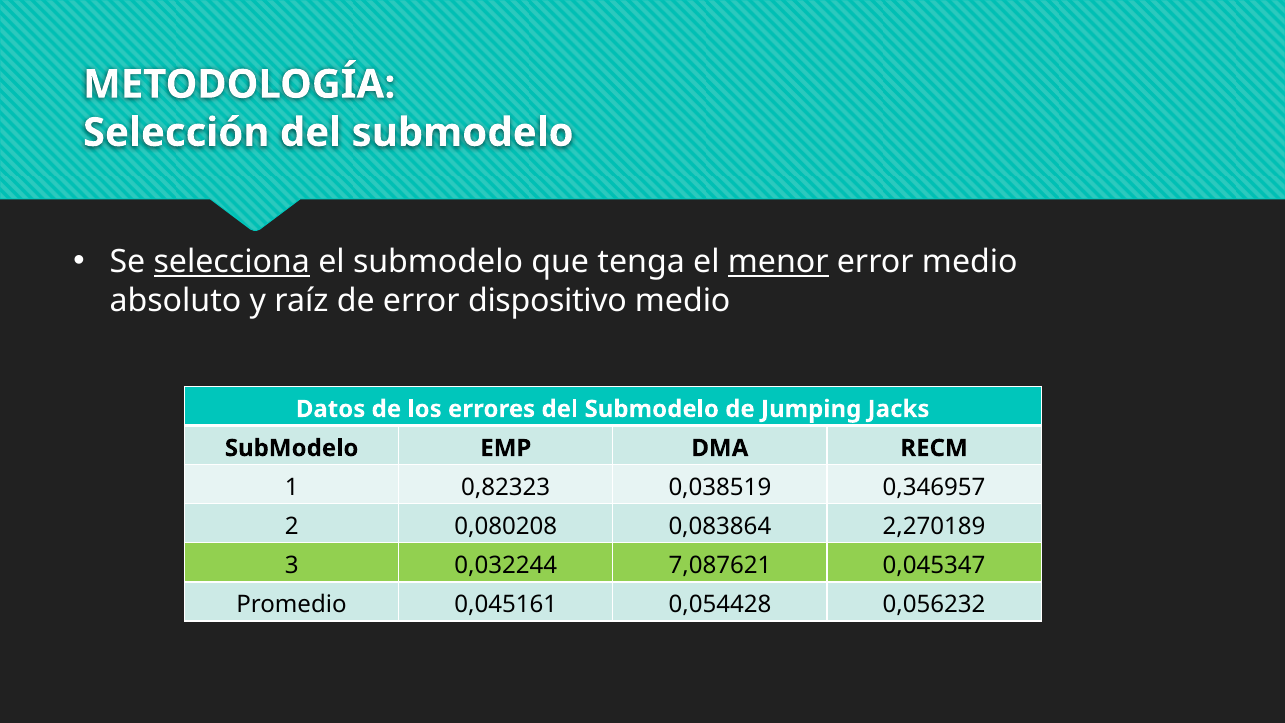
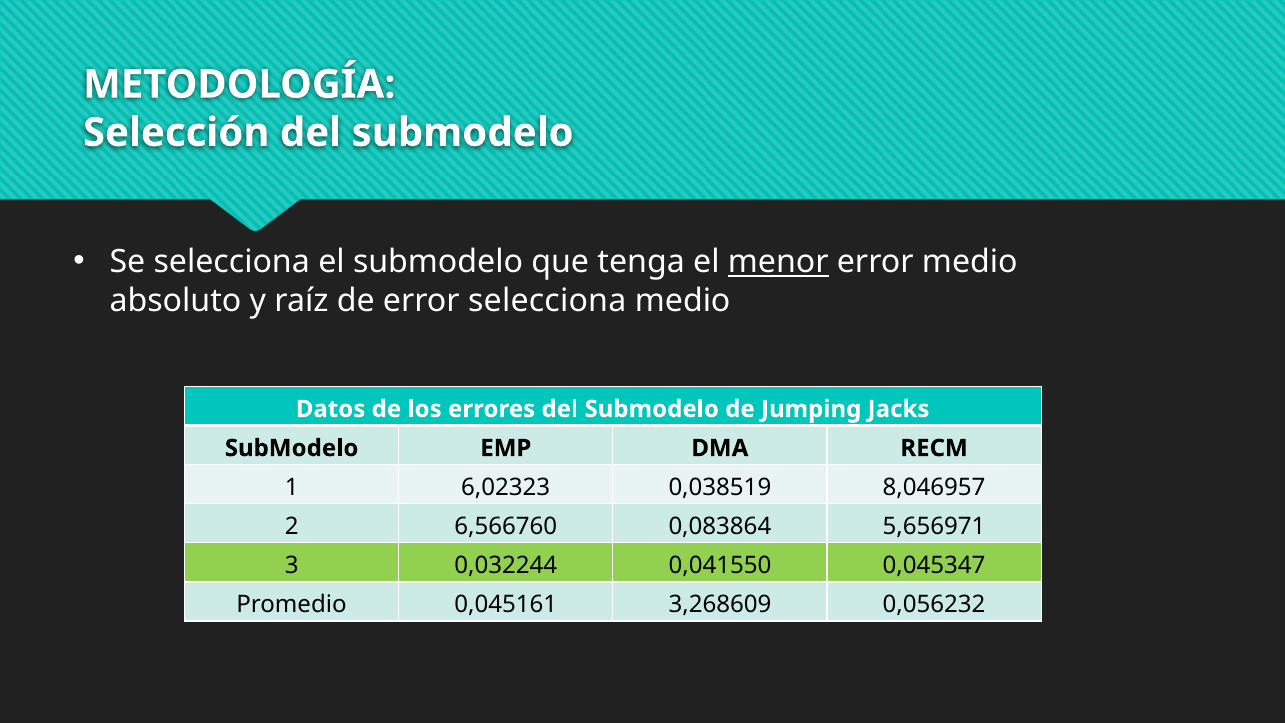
selecciona at (232, 262) underline: present -> none
error dispositivo: dispositivo -> selecciona
0,82323: 0,82323 -> 6,02323
0,346957: 0,346957 -> 8,046957
0,080208: 0,080208 -> 6,566760
2,270189: 2,270189 -> 5,656971
7,087621: 7,087621 -> 0,041550
0,054428: 0,054428 -> 3,268609
